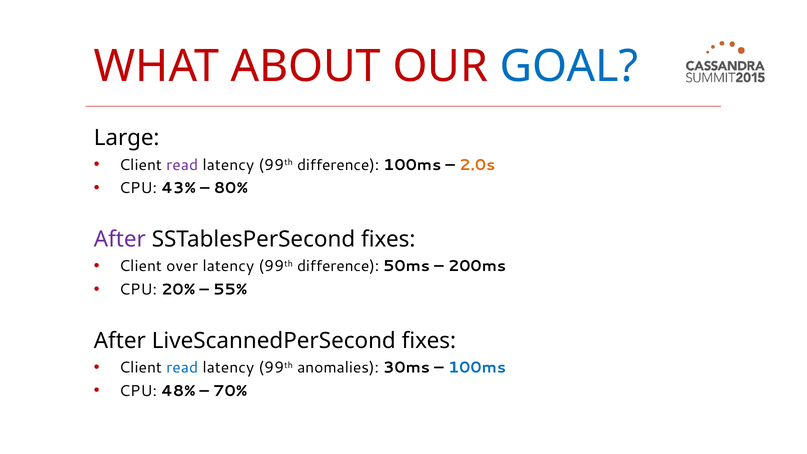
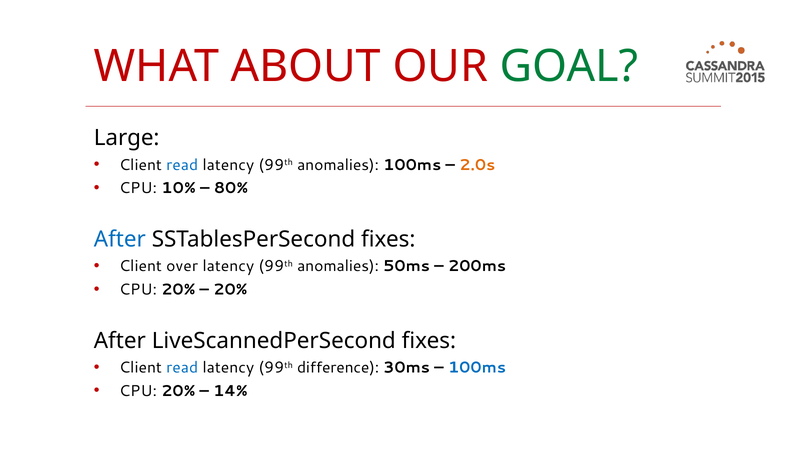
GOAL colour: blue -> green
read at (182, 165) colour: purple -> blue
difference at (338, 165): difference -> anomalies
43%: 43% -> 10%
After at (120, 239) colour: purple -> blue
difference at (338, 266): difference -> anomalies
55% at (230, 290): 55% -> 20%
anomalies: anomalies -> difference
48% at (178, 391): 48% -> 20%
70%: 70% -> 14%
